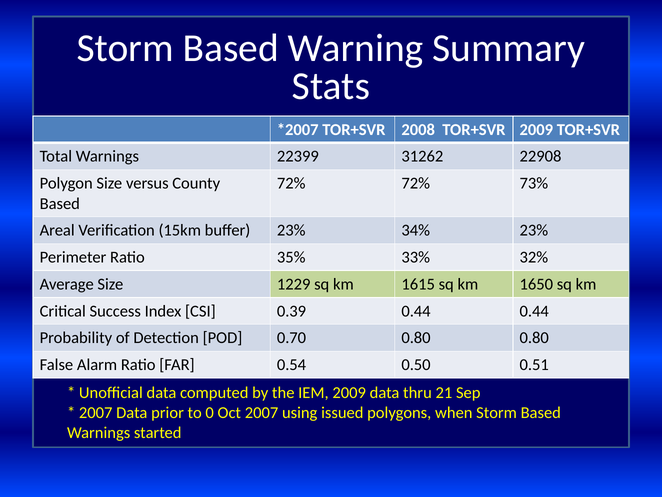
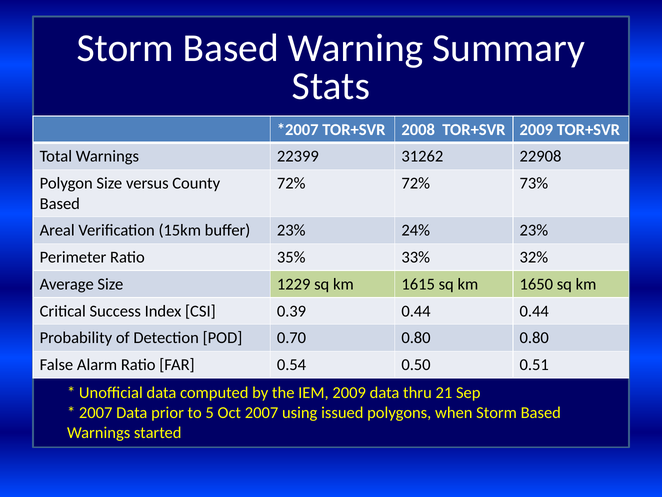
34%: 34% -> 24%
0: 0 -> 5
